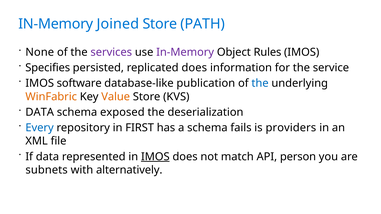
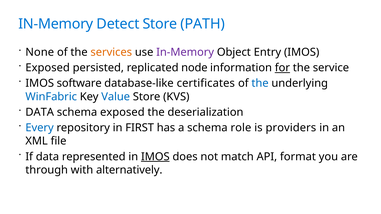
Joined: Joined -> Detect
services colour: purple -> orange
Rules: Rules -> Entry
Specifies at (48, 68): Specifies -> Exposed
replicated does: does -> node
for underline: none -> present
publication: publication -> certificates
WinFabric colour: orange -> blue
Value colour: orange -> blue
fails: fails -> role
person: person -> format
subnets: subnets -> through
